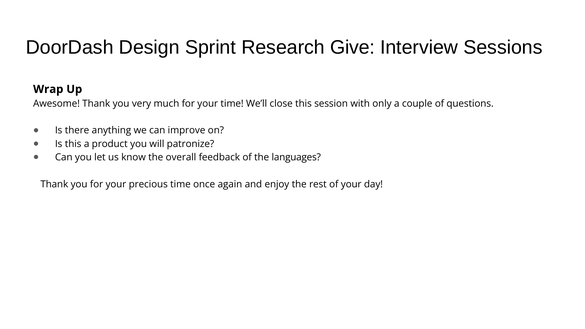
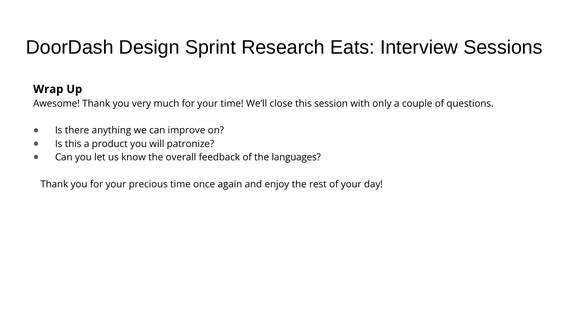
Give: Give -> Eats
